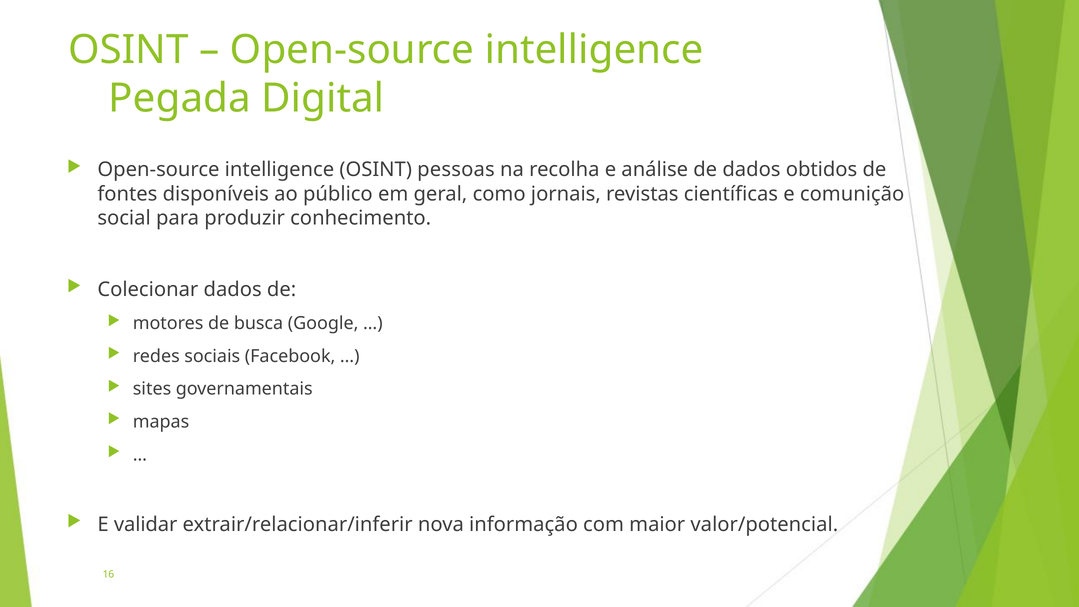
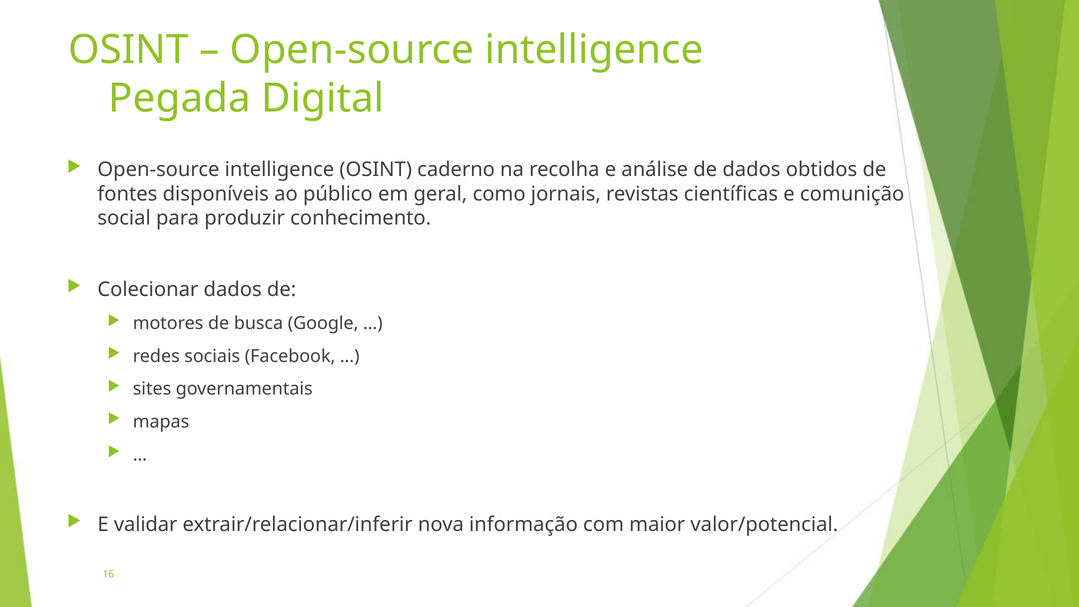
pessoas: pessoas -> caderno
